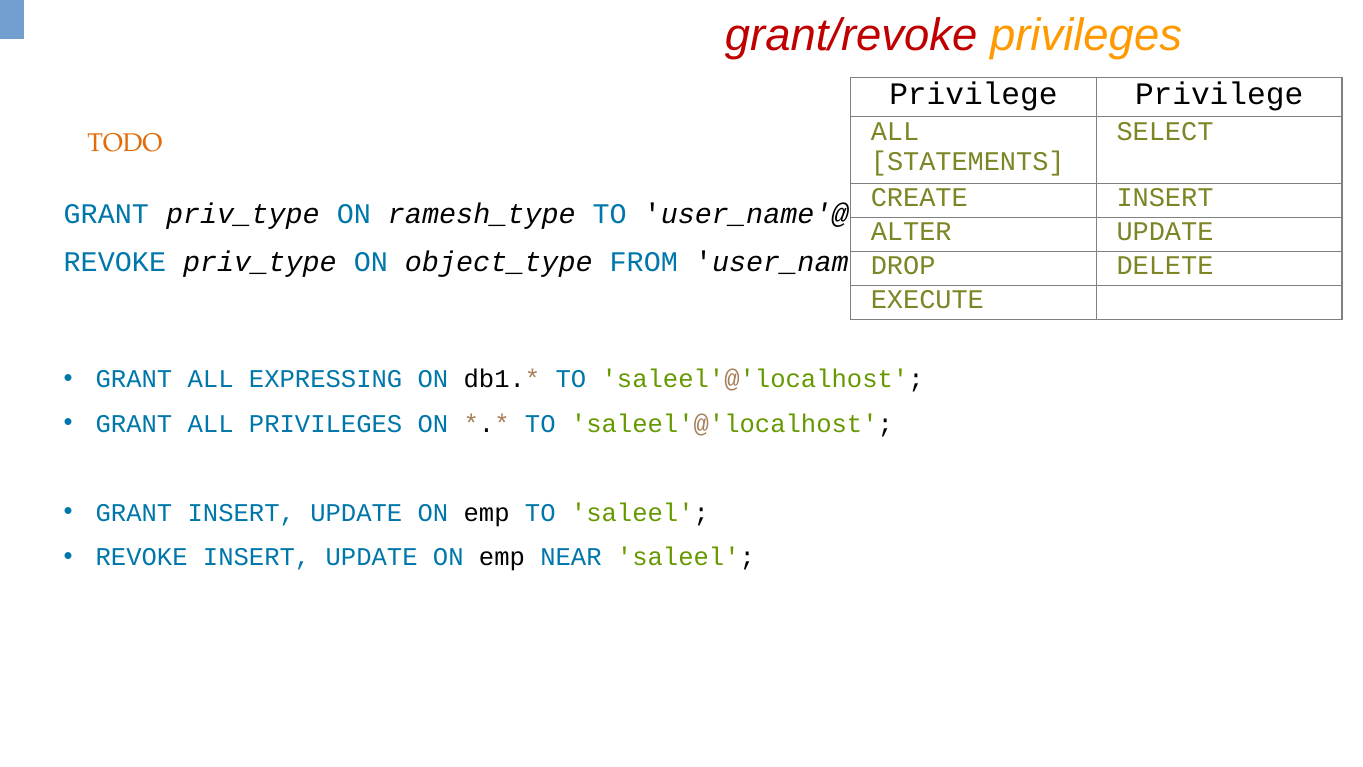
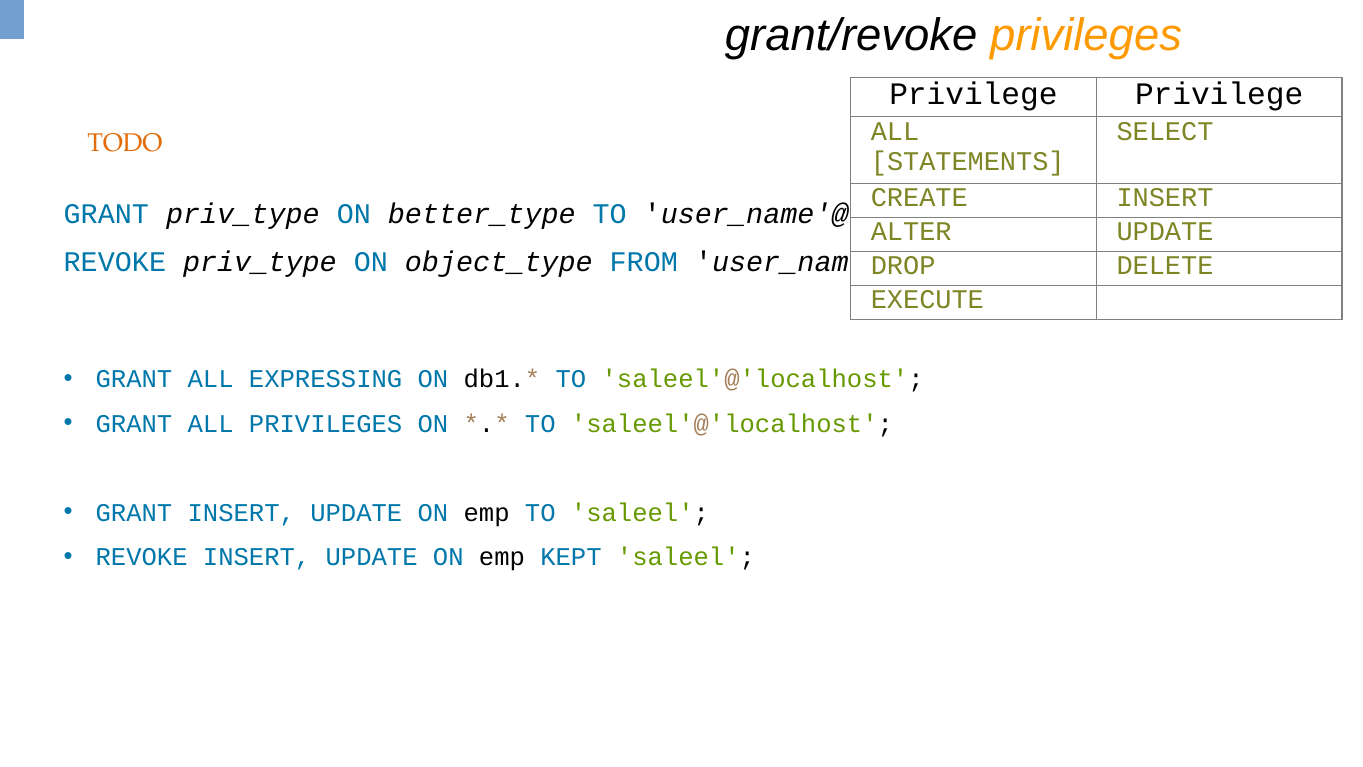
grant/revoke colour: red -> black
ramesh_type: ramesh_type -> better_type
NEAR: NEAR -> KEPT
